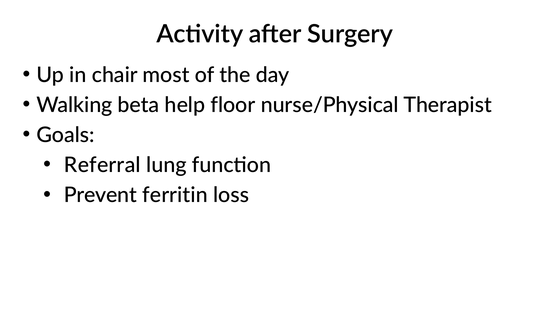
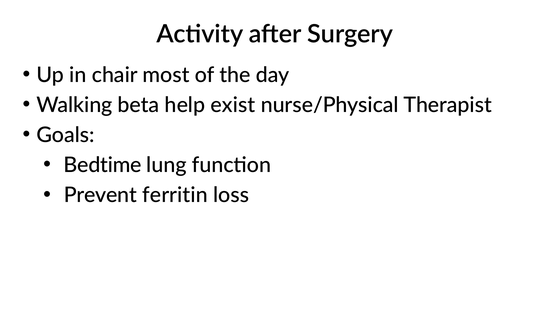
floor: floor -> exist
Referral: Referral -> Bedtime
